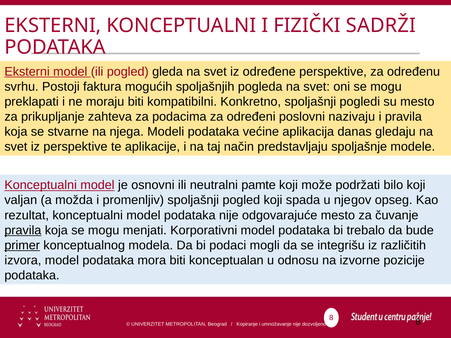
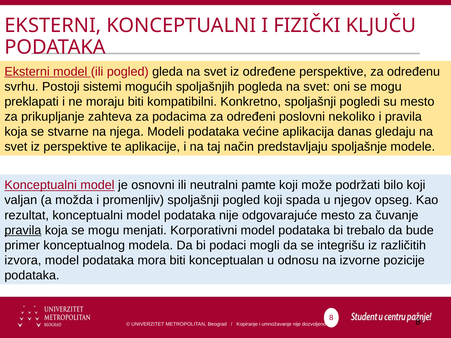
SADRŽI: SADRŽI -> KLJUČU
faktura: faktura -> sistemi
nazivaju: nazivaju -> nekoliko
primer underline: present -> none
